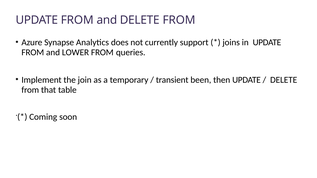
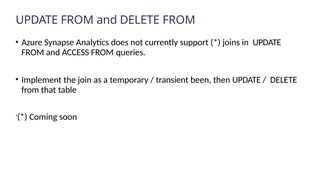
LOWER: LOWER -> ACCESS
